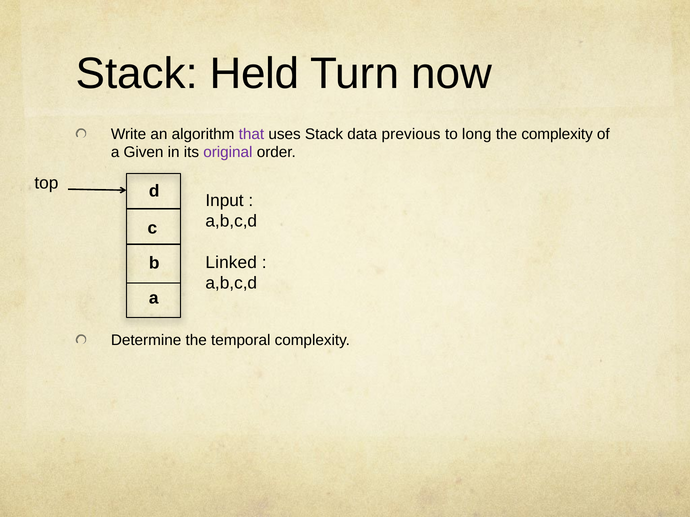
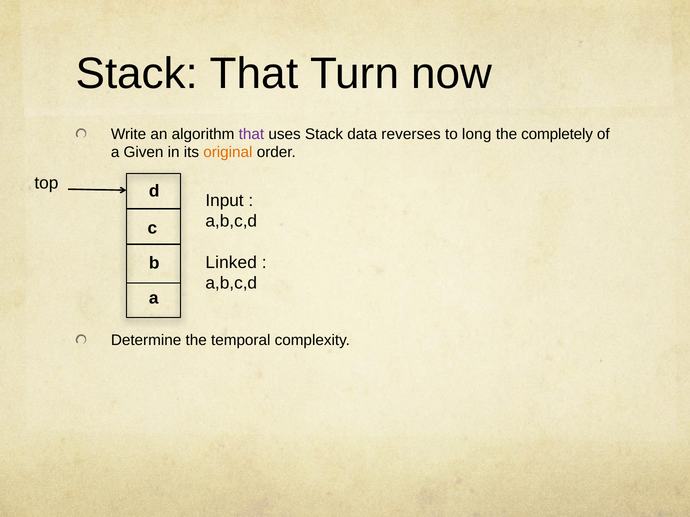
Stack Held: Held -> That
previous: previous -> reverses
the complexity: complexity -> completely
original colour: purple -> orange
